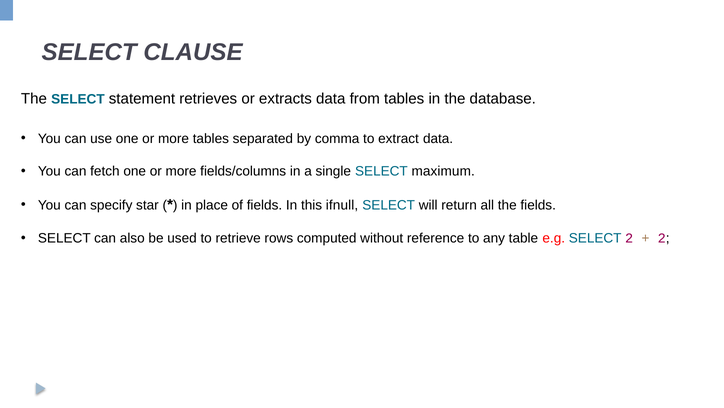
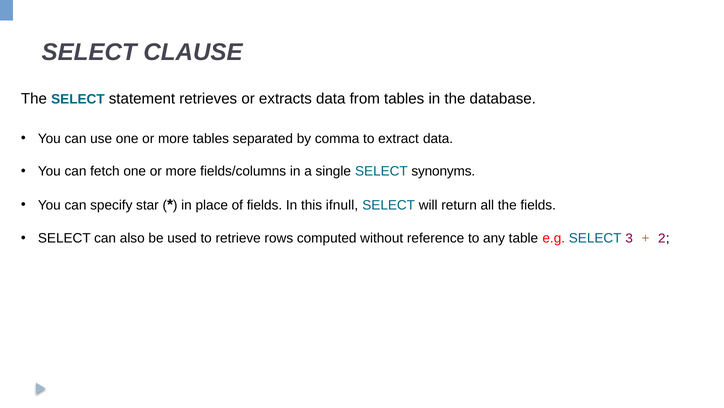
maximum: maximum -> synonyms
SELECT 2: 2 -> 3
